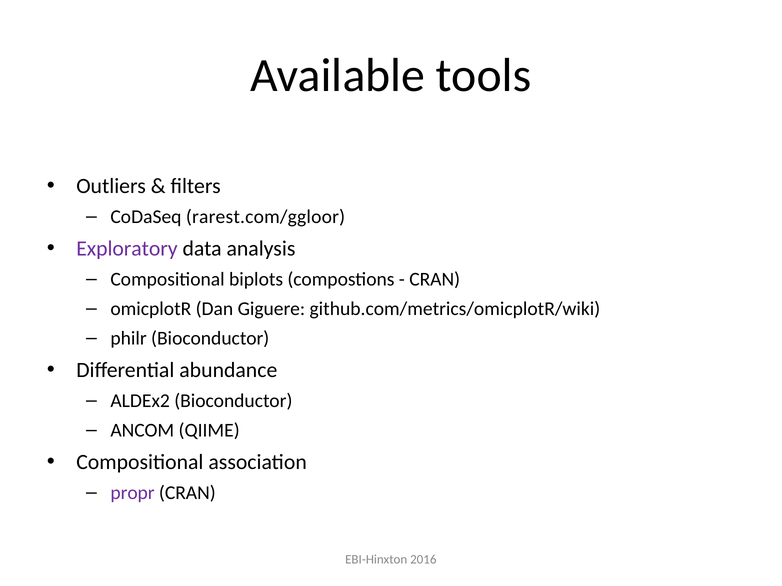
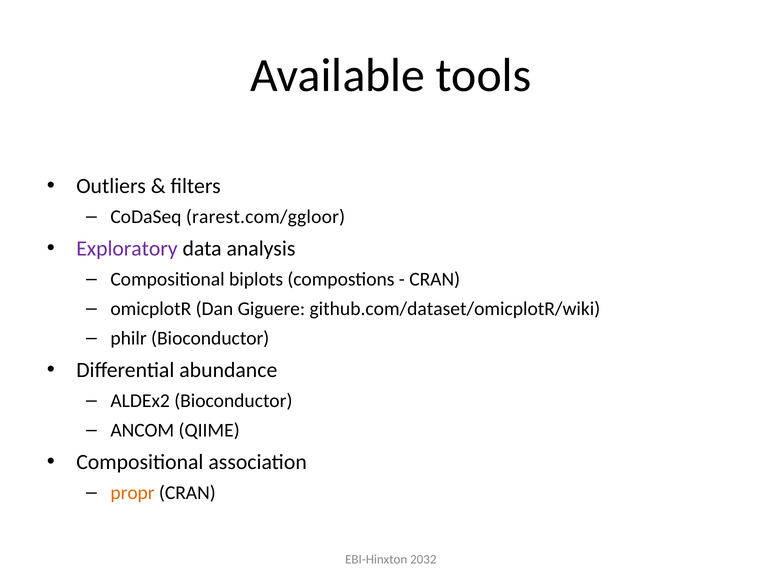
github.com/metrics/omicplotR/wiki: github.com/metrics/omicplotR/wiki -> github.com/dataset/omicplotR/wiki
propr colour: purple -> orange
2016: 2016 -> 2032
